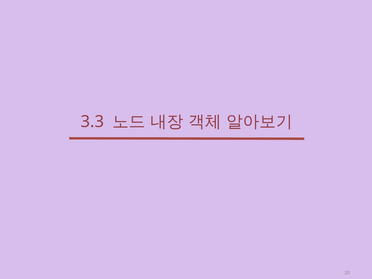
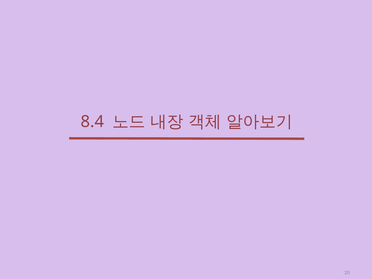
3.3: 3.3 -> 8.4
